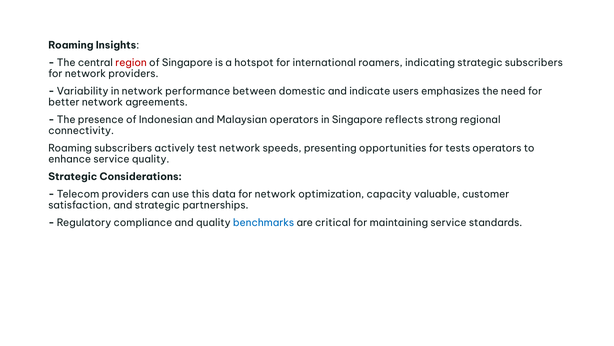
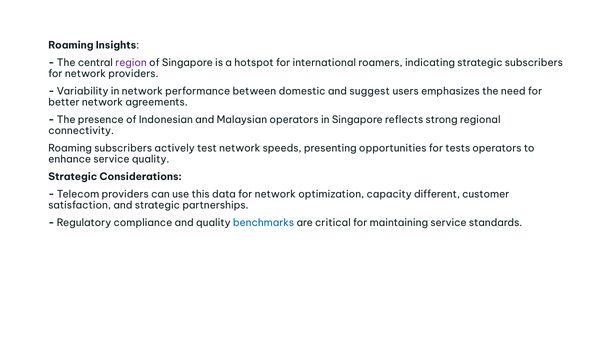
region colour: red -> purple
indicate: indicate -> suggest
valuable: valuable -> different
